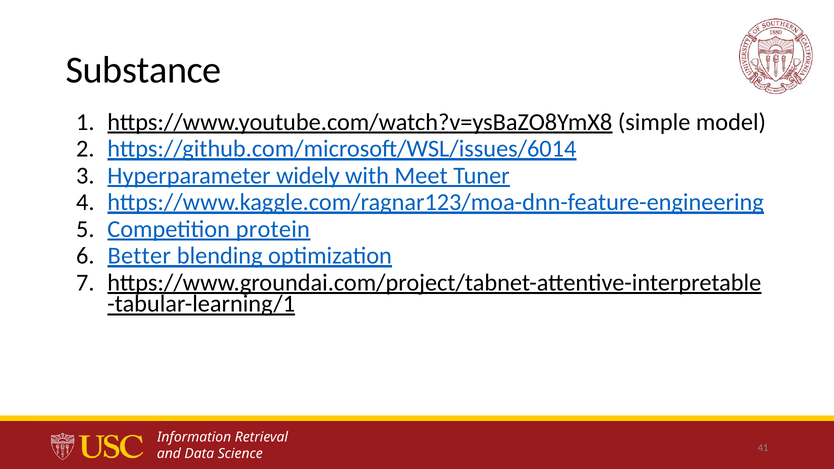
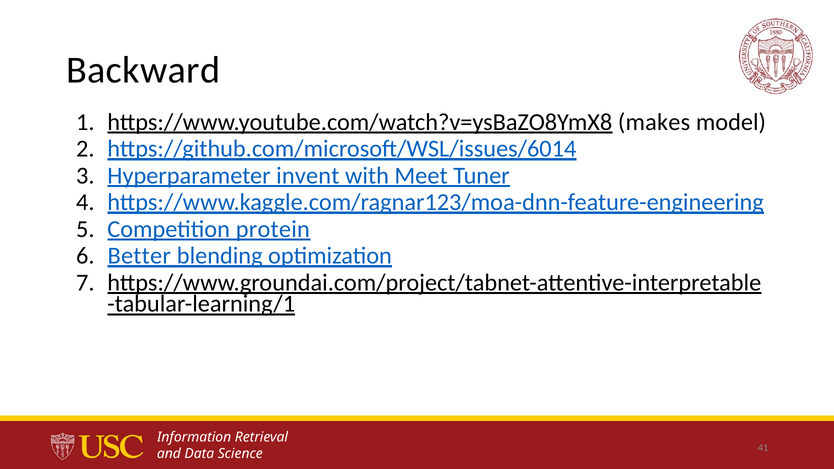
Substance: Substance -> Backward
simple: simple -> makes
widely: widely -> invent
